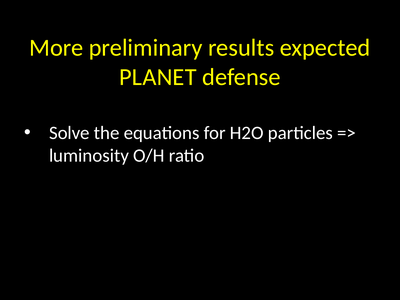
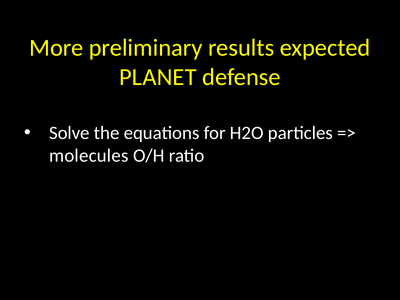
luminosity: luminosity -> molecules
